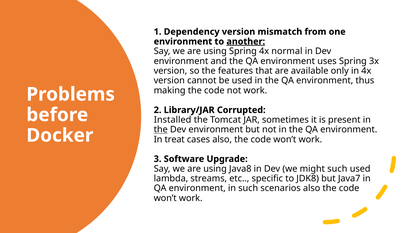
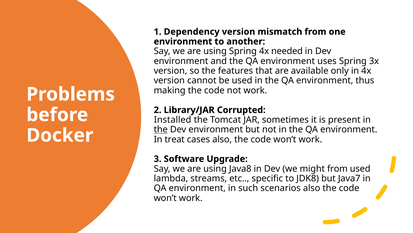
another underline: present -> none
normal: normal -> needed
might such: such -> from
